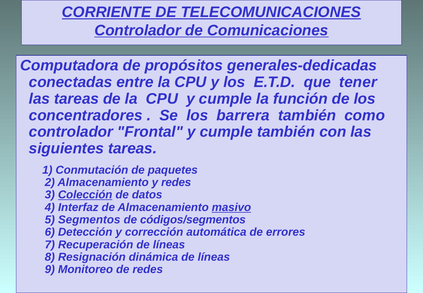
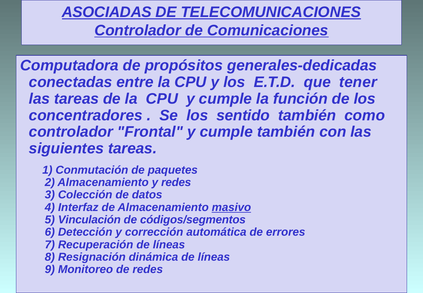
CORRIENTE: CORRIENTE -> ASOCIADAS
barrera: barrera -> sentido
Colección underline: present -> none
Segmentos: Segmentos -> Vinculación
